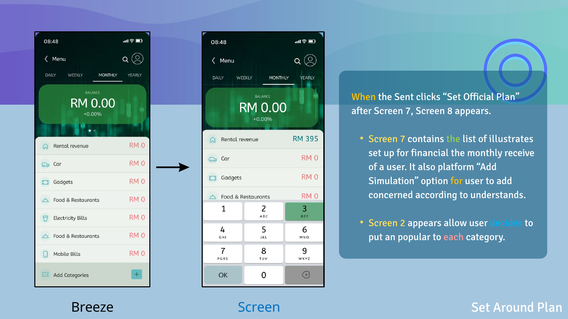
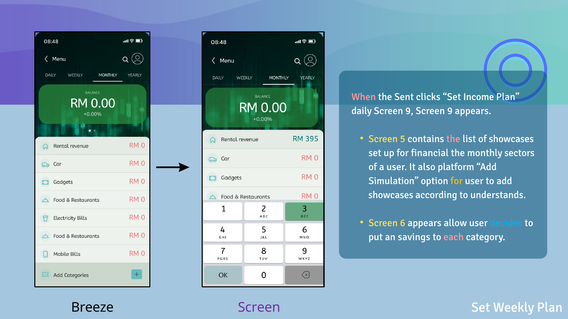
When colour: yellow -> pink
Official: Official -> Income
after: after -> daily
7 at (409, 111): 7 -> 9
8 at (450, 111): 8 -> 9
7 at (403, 139): 7 -> 5
the at (453, 139) colour: light green -> pink
of illustrates: illustrates -> showcases
receive: receive -> sectors
concerned at (391, 195): concerned -> showcases
2: 2 -> 6
popular: popular -> savings
Around: Around -> Weekly
Screen at (259, 308) colour: blue -> purple
